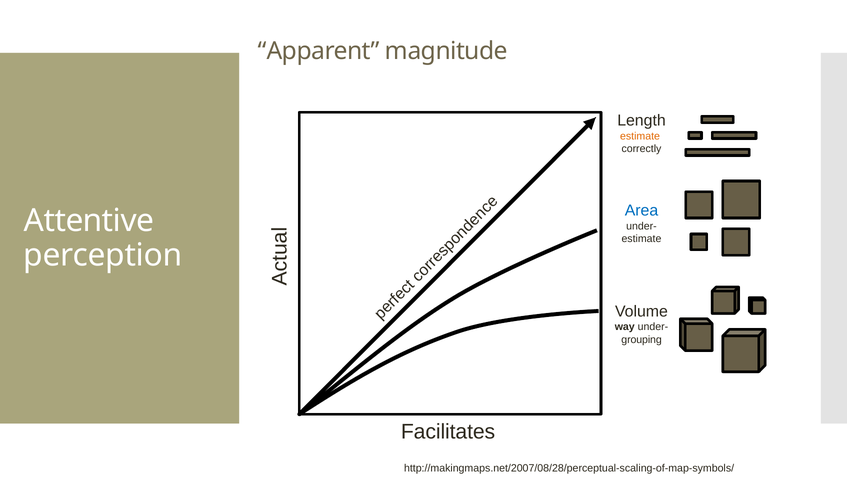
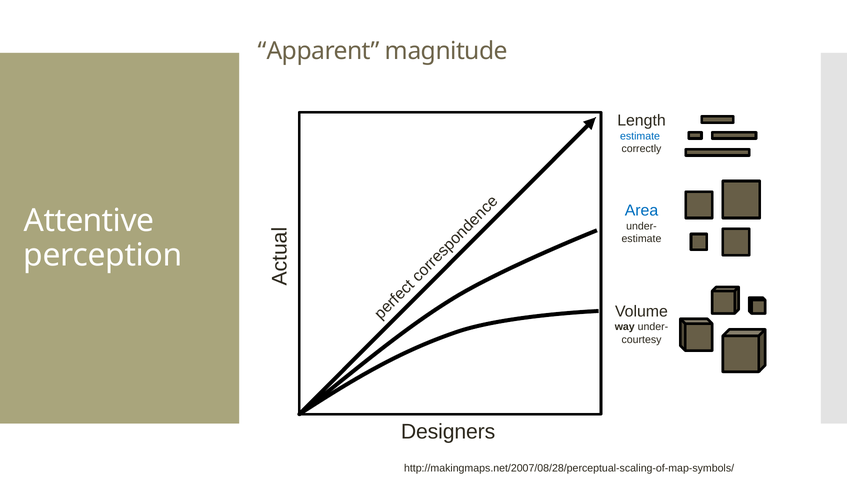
estimate at (640, 136) colour: orange -> blue
grouping: grouping -> courtesy
Facilitates: Facilitates -> Designers
